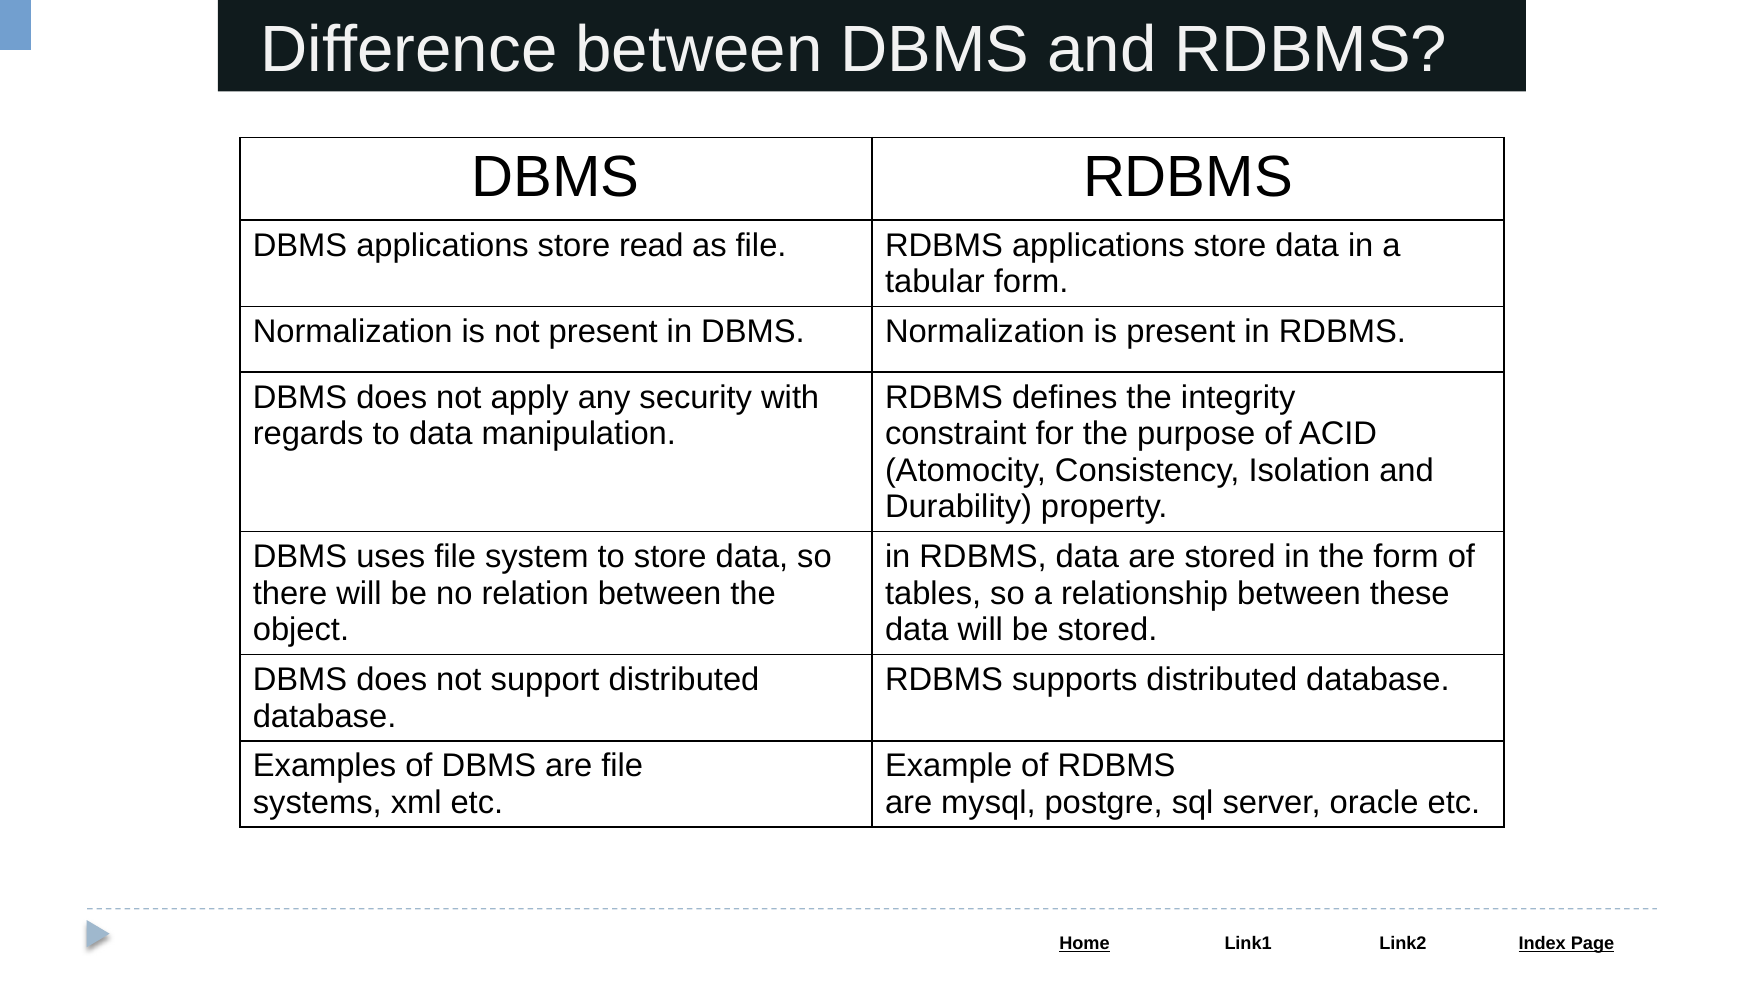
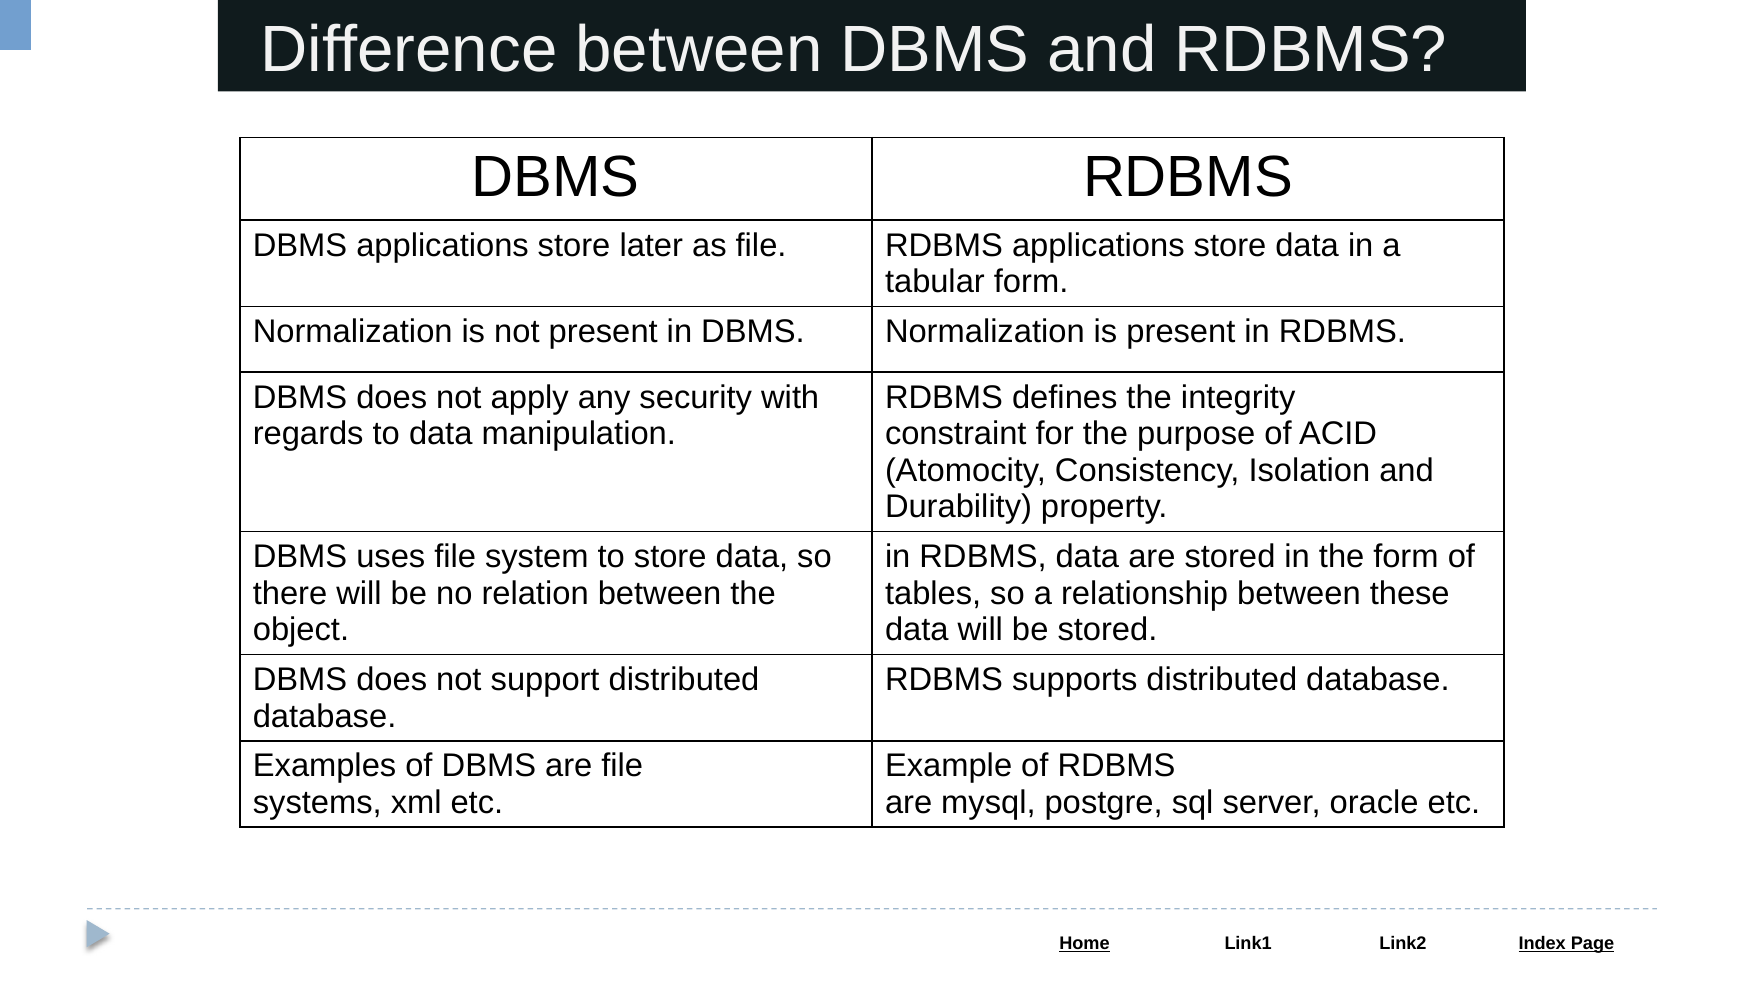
read: read -> later
